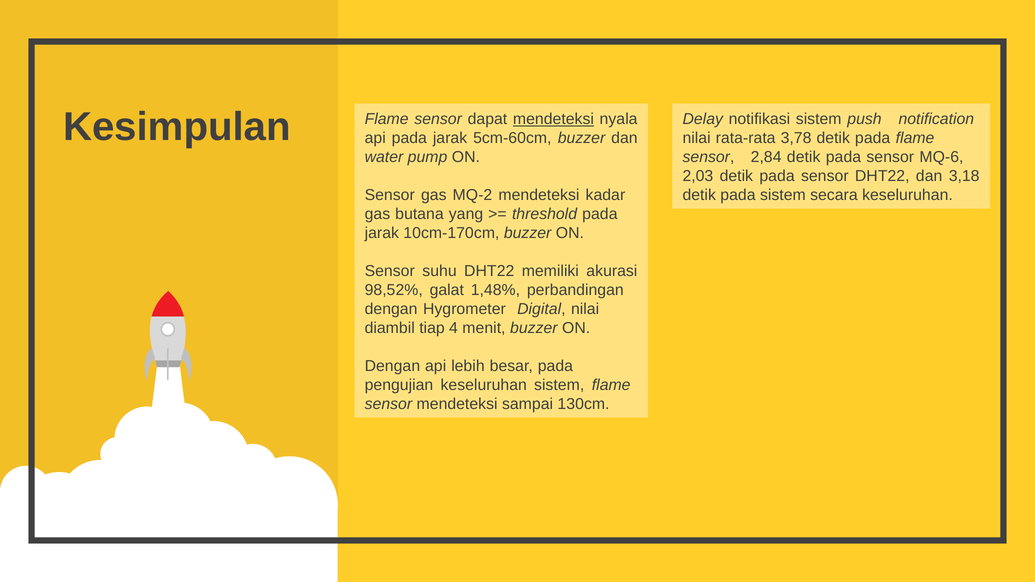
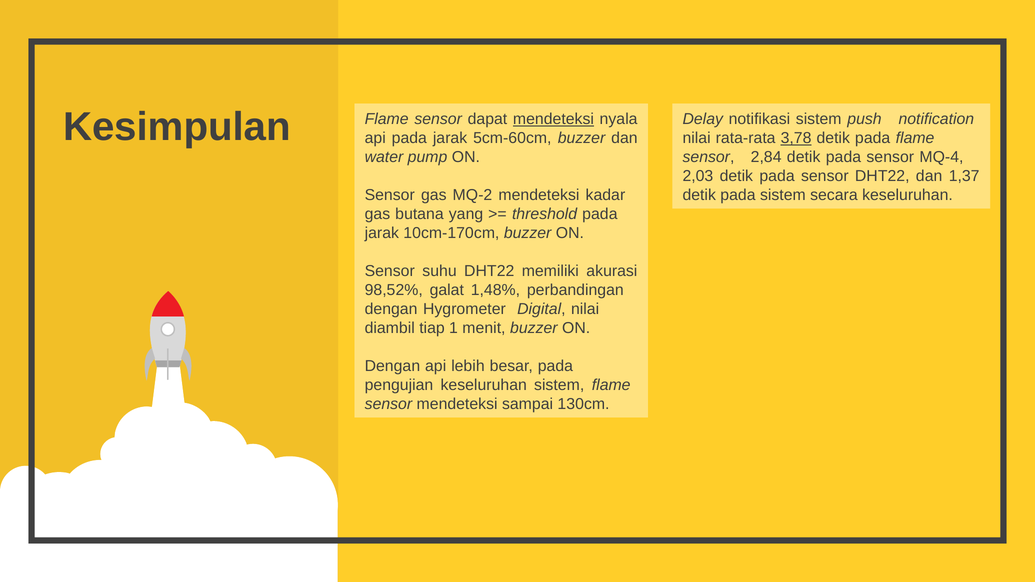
3,78 underline: none -> present
MQ-6: MQ-6 -> MQ-4
3,18: 3,18 -> 1,37
4: 4 -> 1
